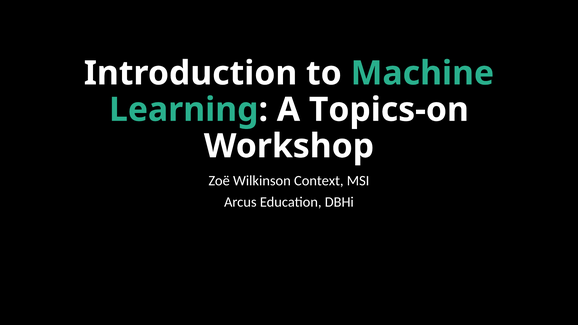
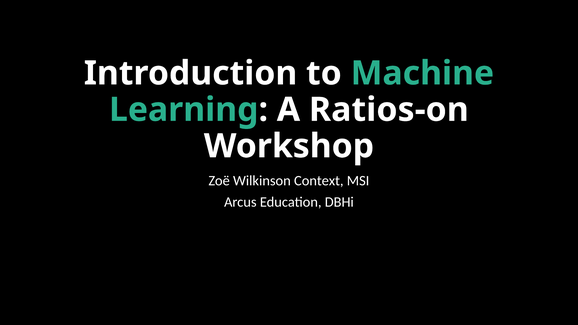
Topics-on: Topics-on -> Ratios-on
